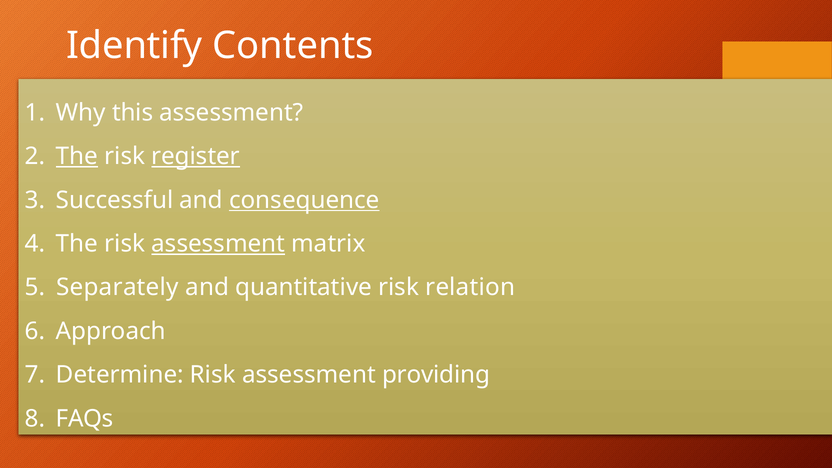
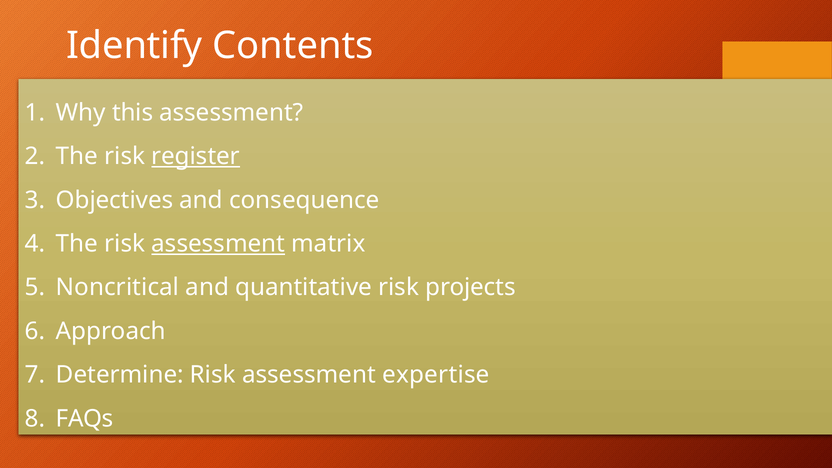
The at (77, 156) underline: present -> none
Successful: Successful -> Objectives
consequence underline: present -> none
Separately: Separately -> Noncritical
relation: relation -> projects
providing: providing -> expertise
